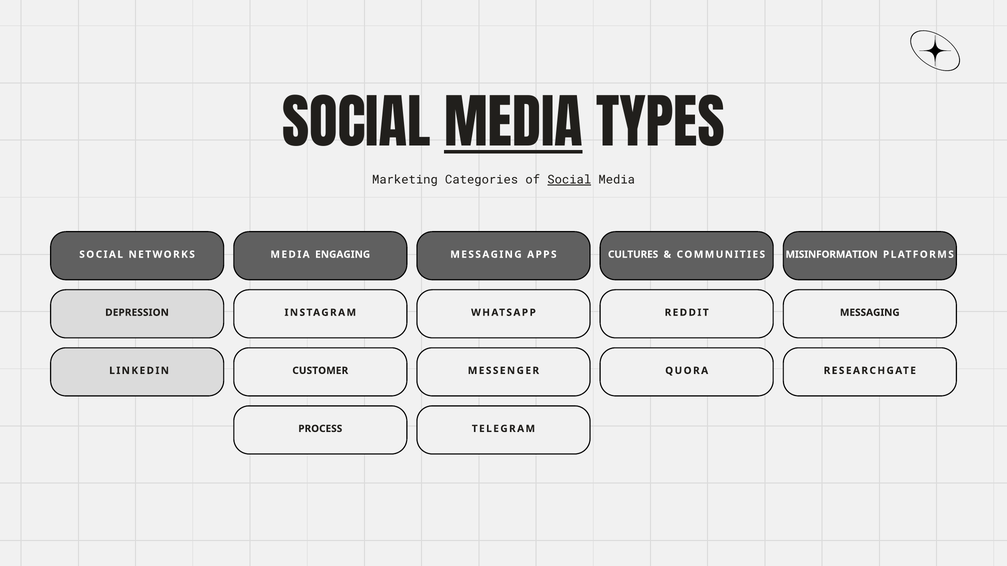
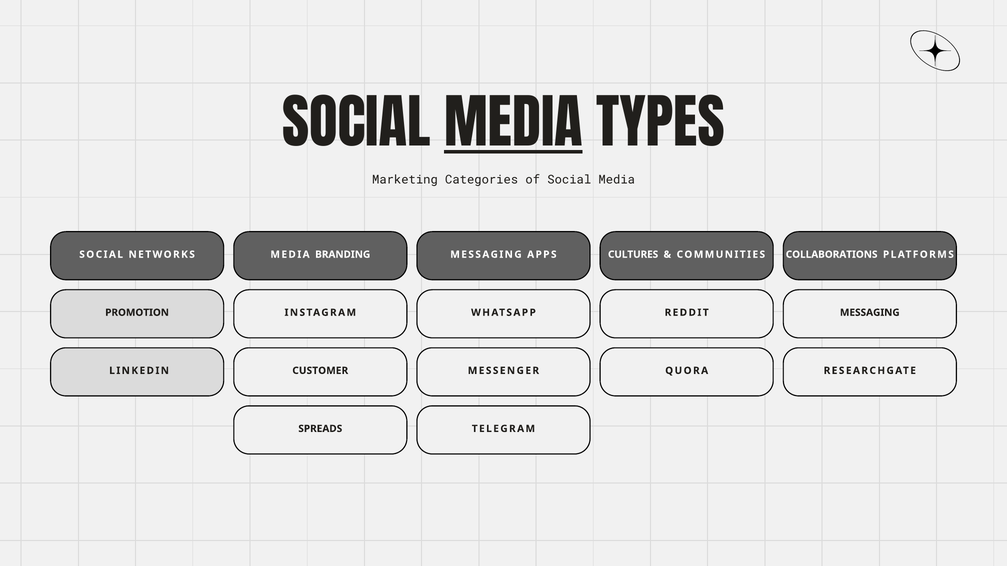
Social at (569, 180) underline: present -> none
ENGAGING: ENGAGING -> BRANDING
MISINFORMATION: MISINFORMATION -> COLLABORATIONS
DEPRESSION: DEPRESSION -> PROMOTION
PROCESS: PROCESS -> SPREADS
